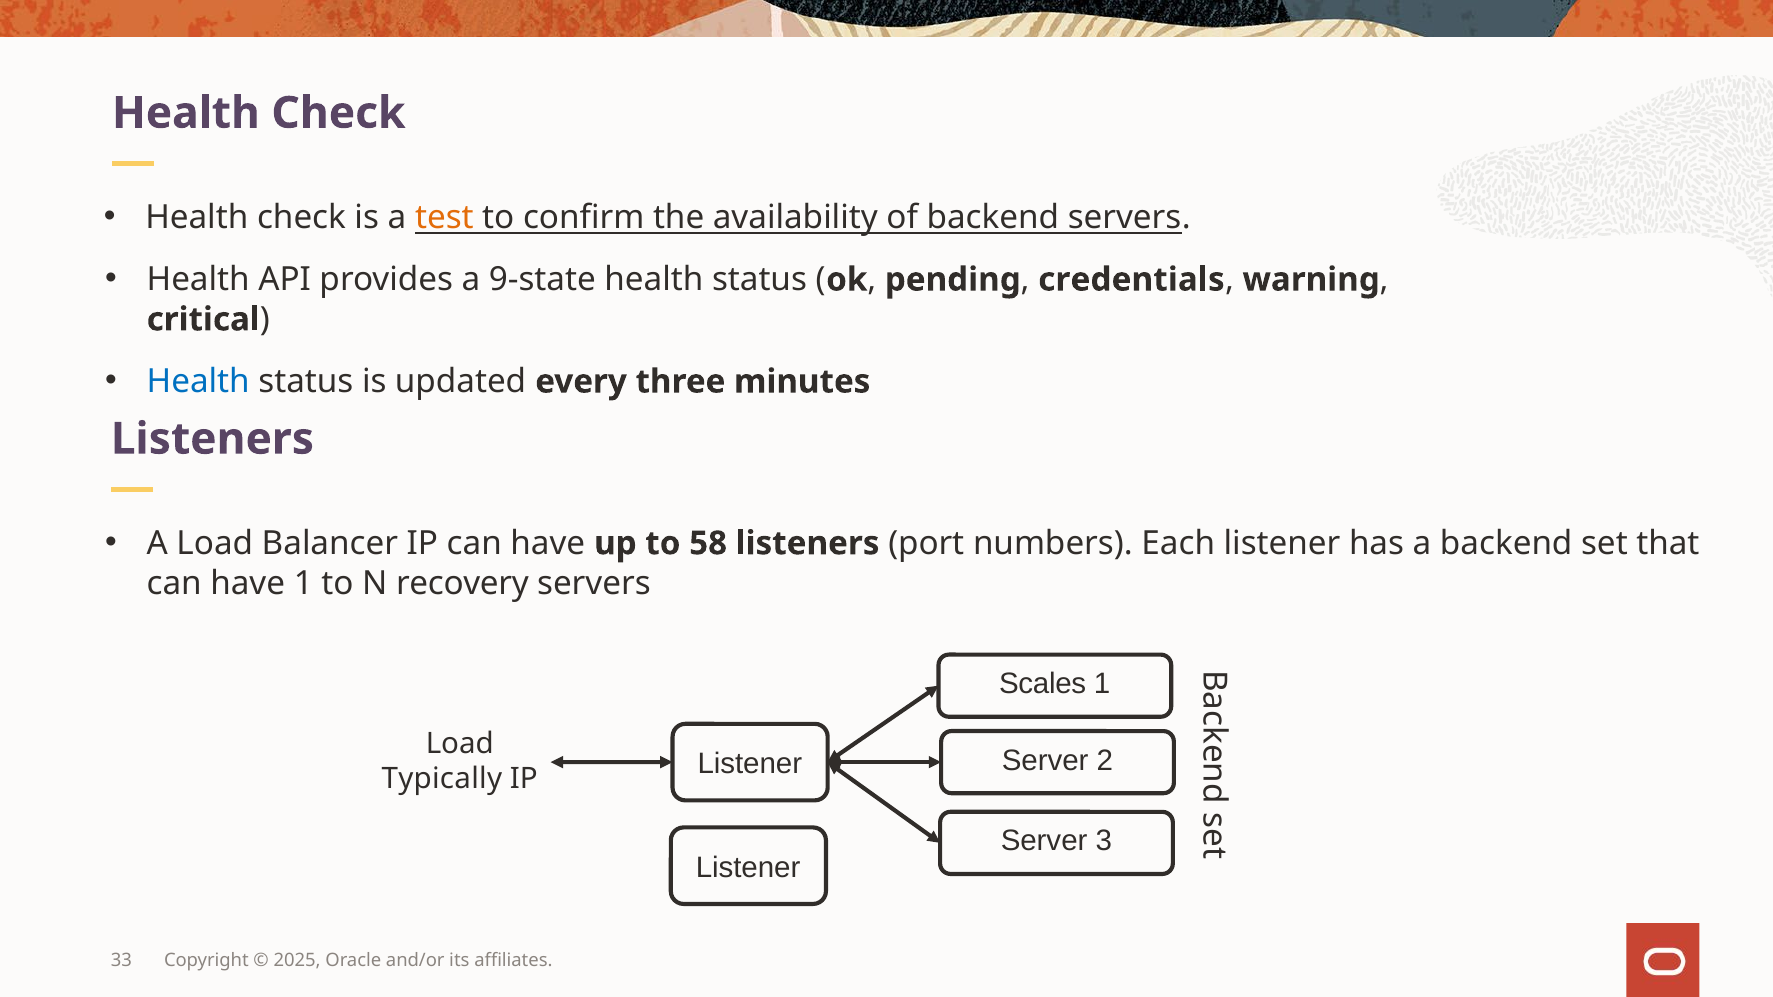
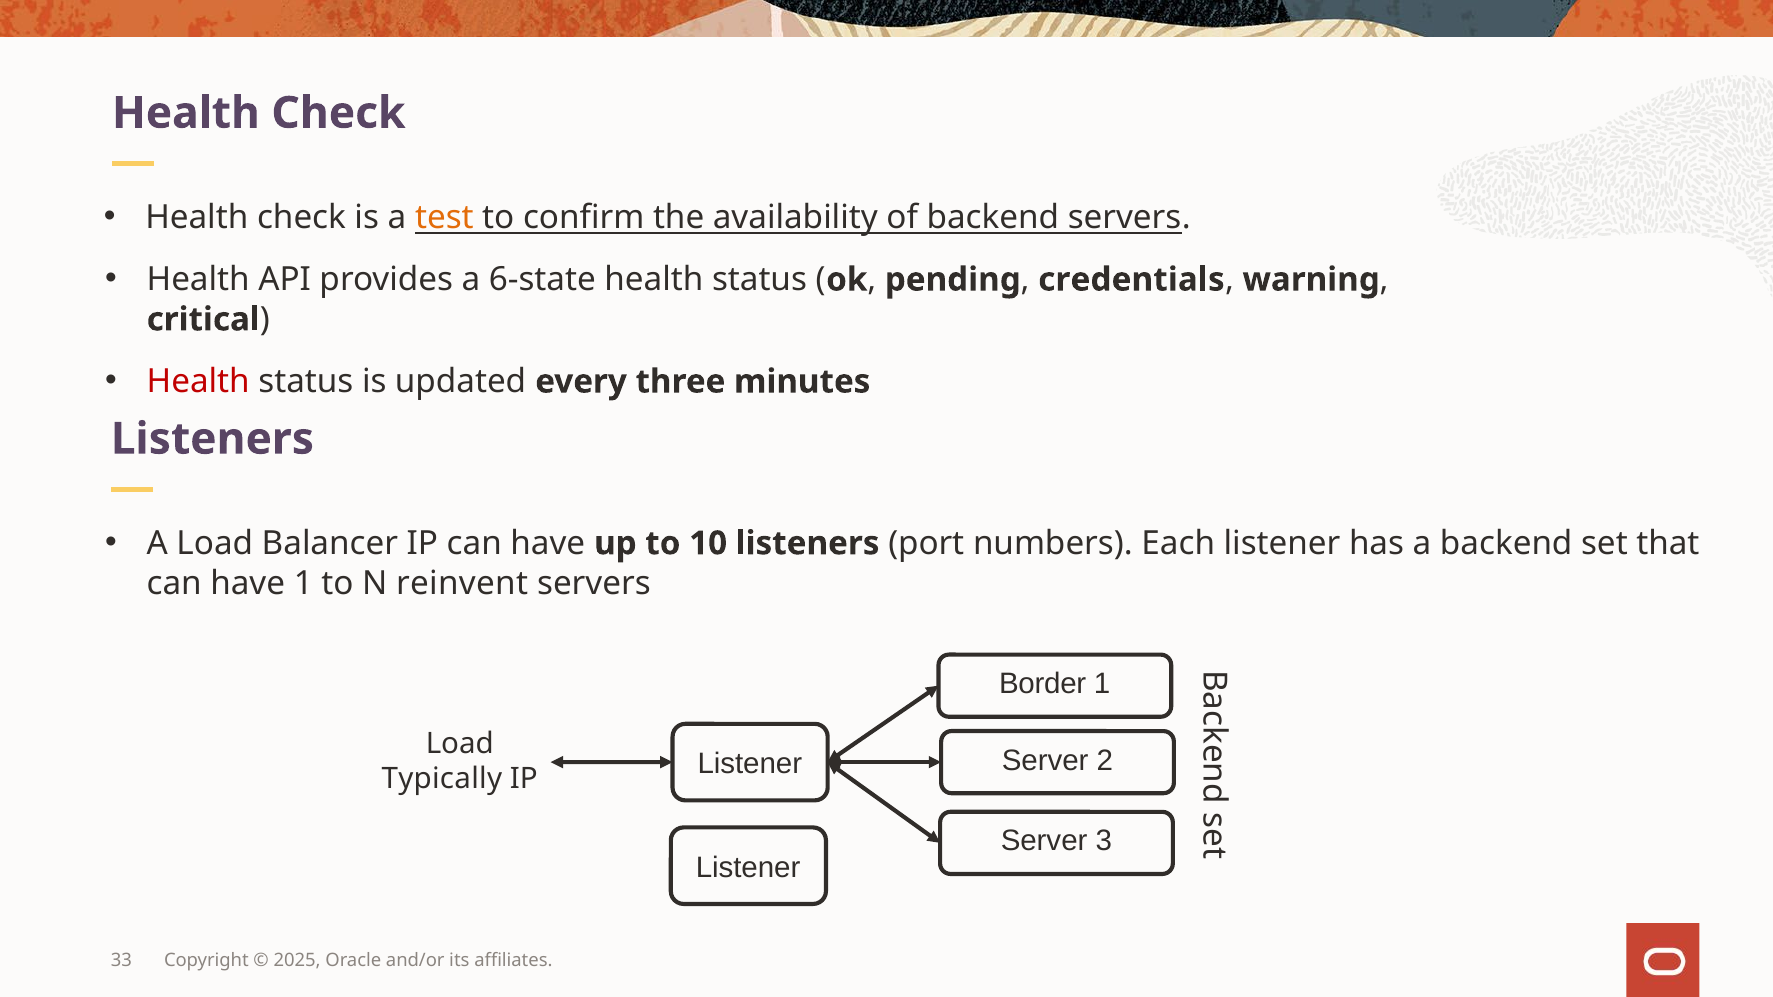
9-state: 9-state -> 6-state
Health at (198, 382) colour: blue -> red
58: 58 -> 10
recovery: recovery -> reinvent
Scales: Scales -> Border
